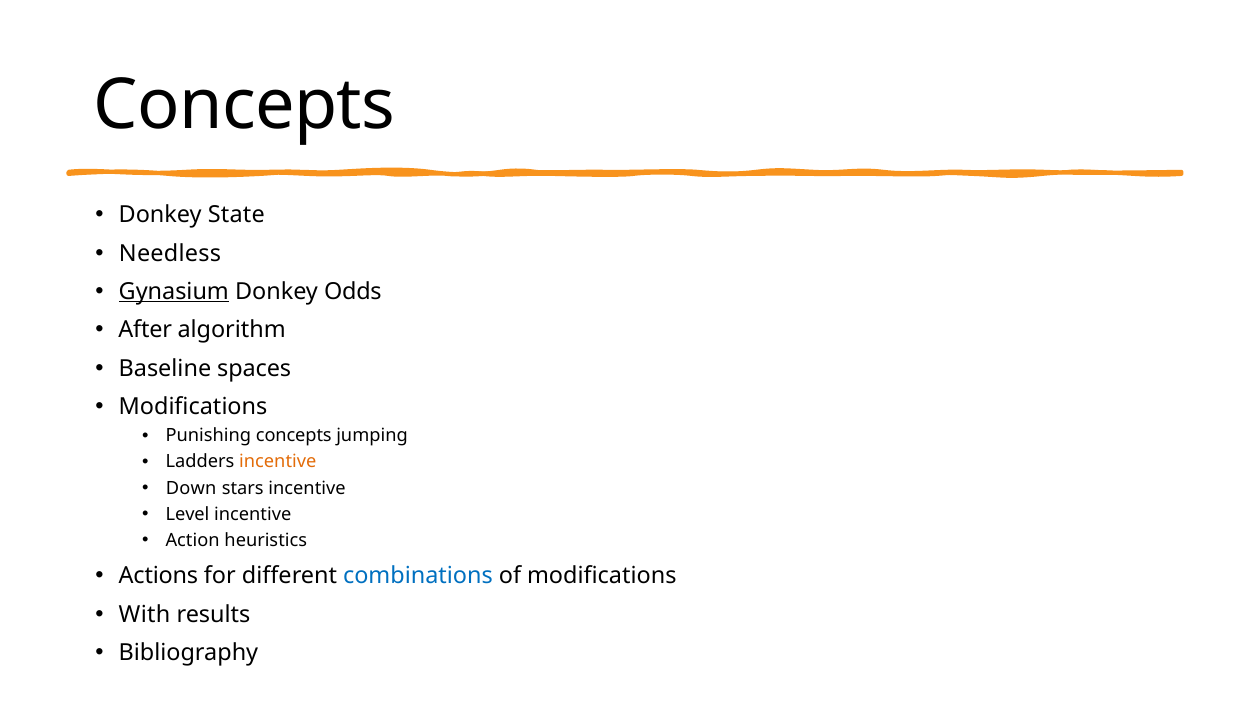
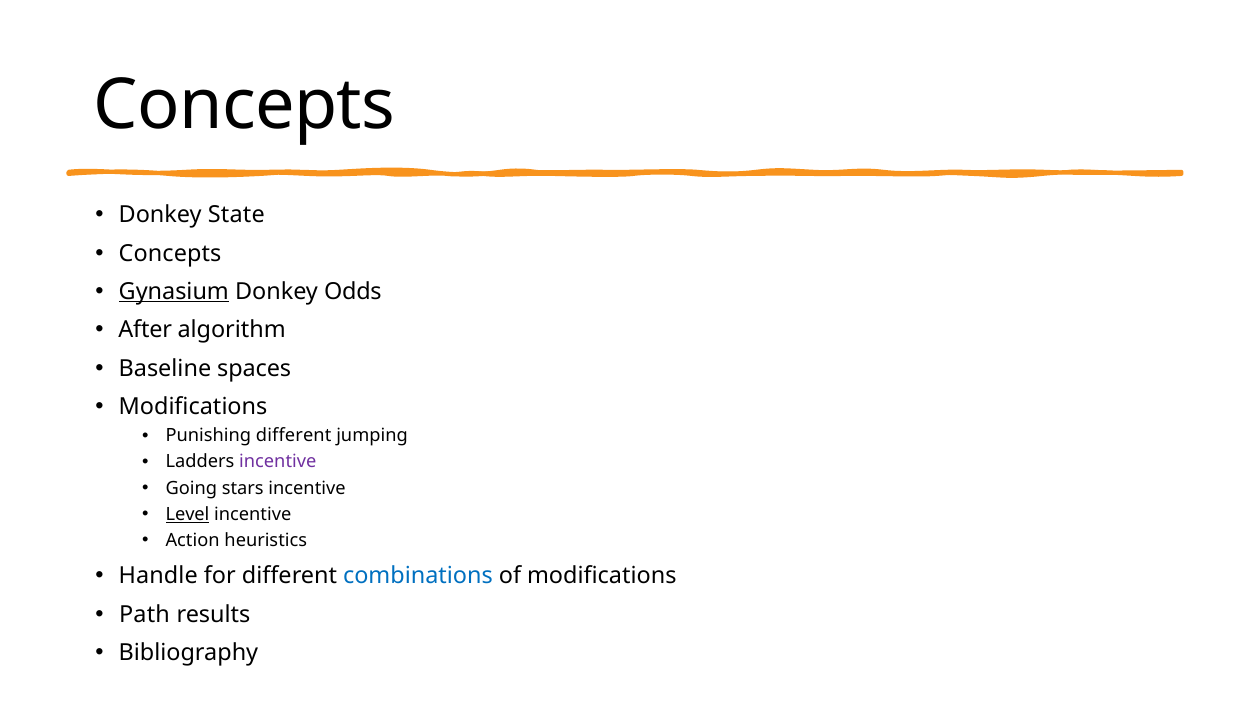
Needless at (170, 253): Needless -> Concepts
Punishing concepts: concepts -> different
incentive at (278, 462) colour: orange -> purple
Down: Down -> Going
Level underline: none -> present
Actions: Actions -> Handle
With: With -> Path
